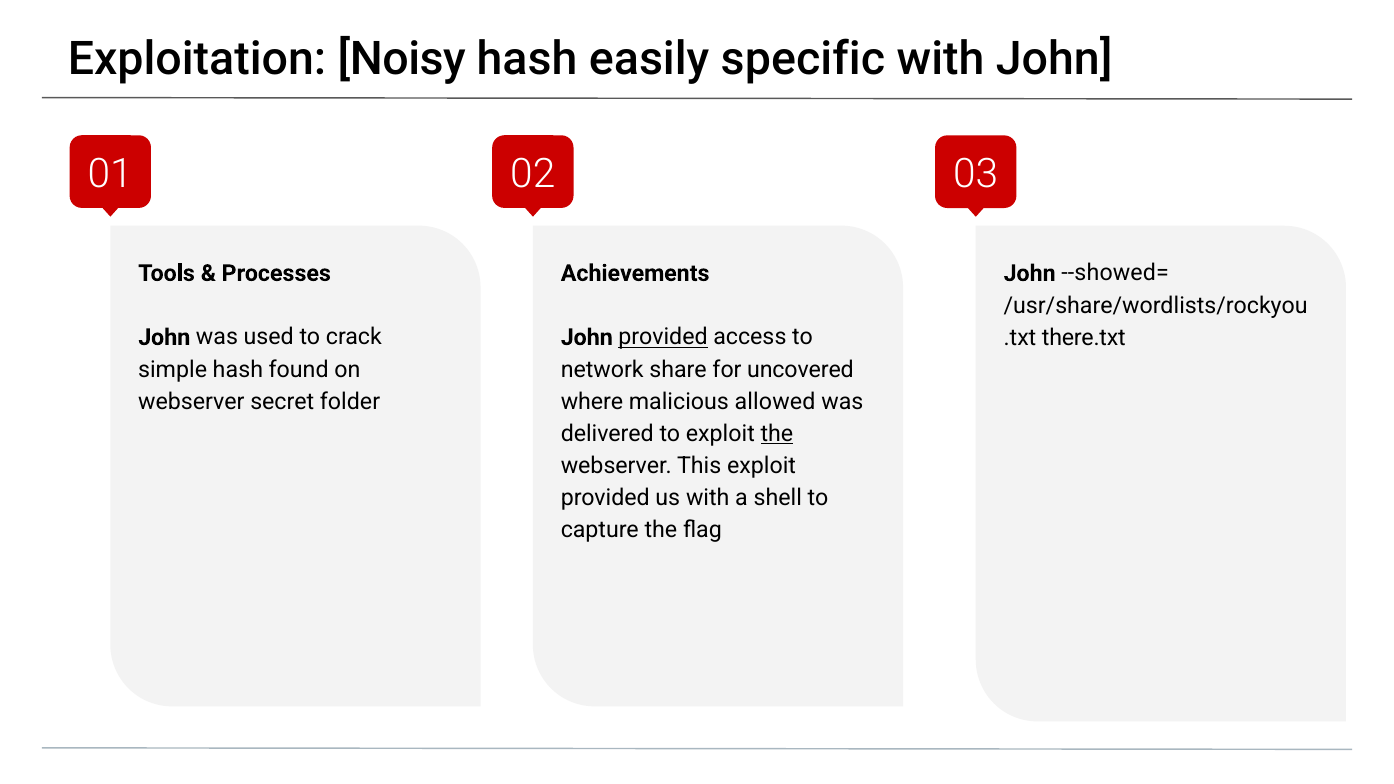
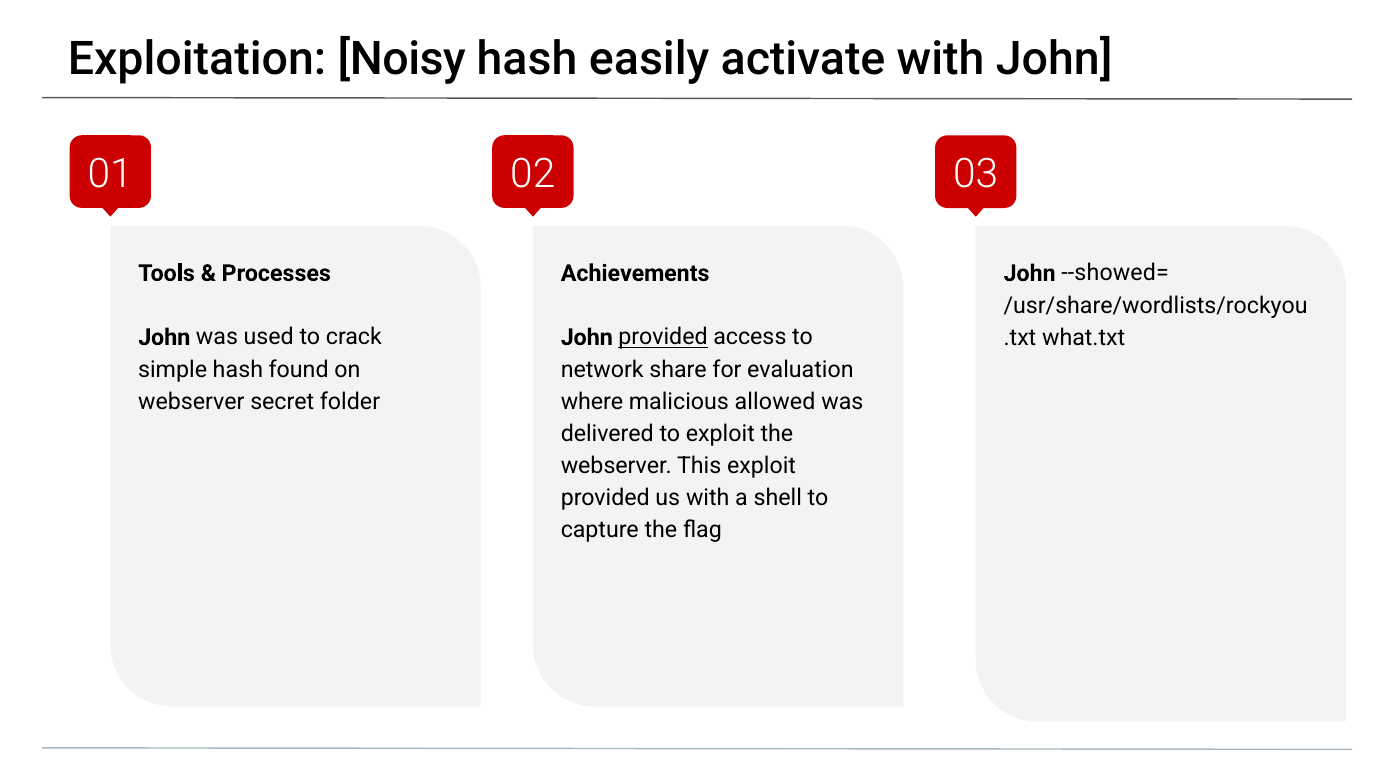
specific: specific -> activate
there.txt: there.txt -> what.txt
uncovered: uncovered -> evaluation
the at (777, 434) underline: present -> none
